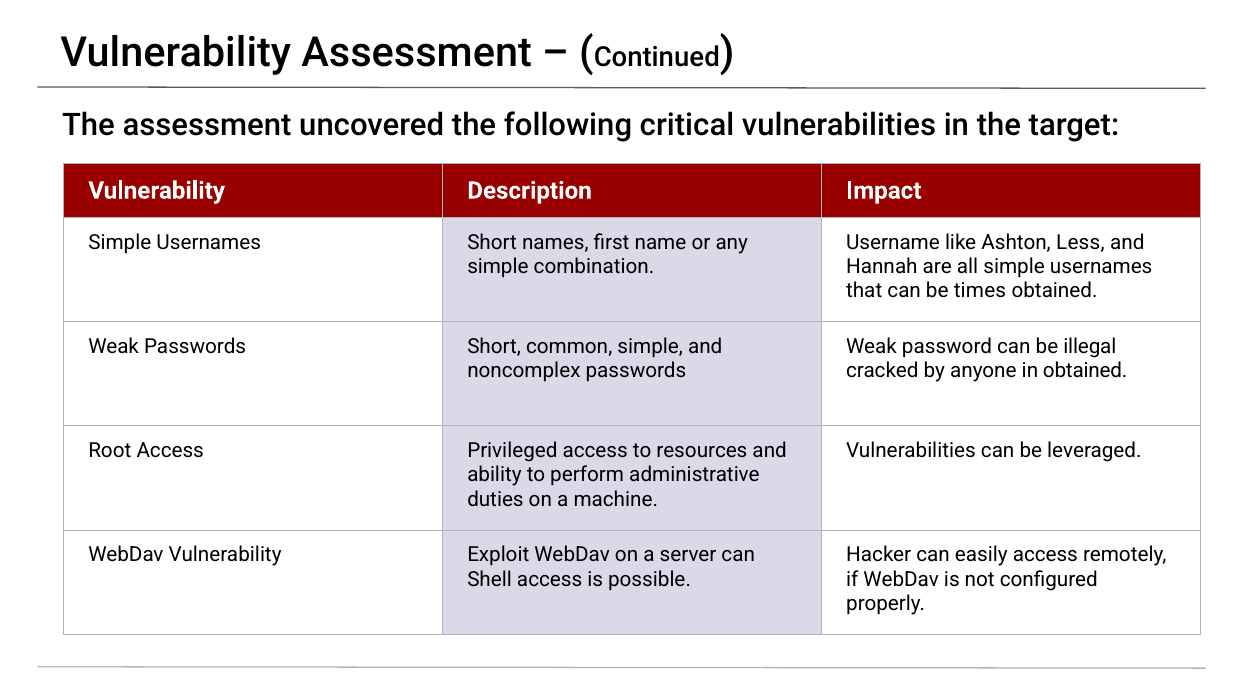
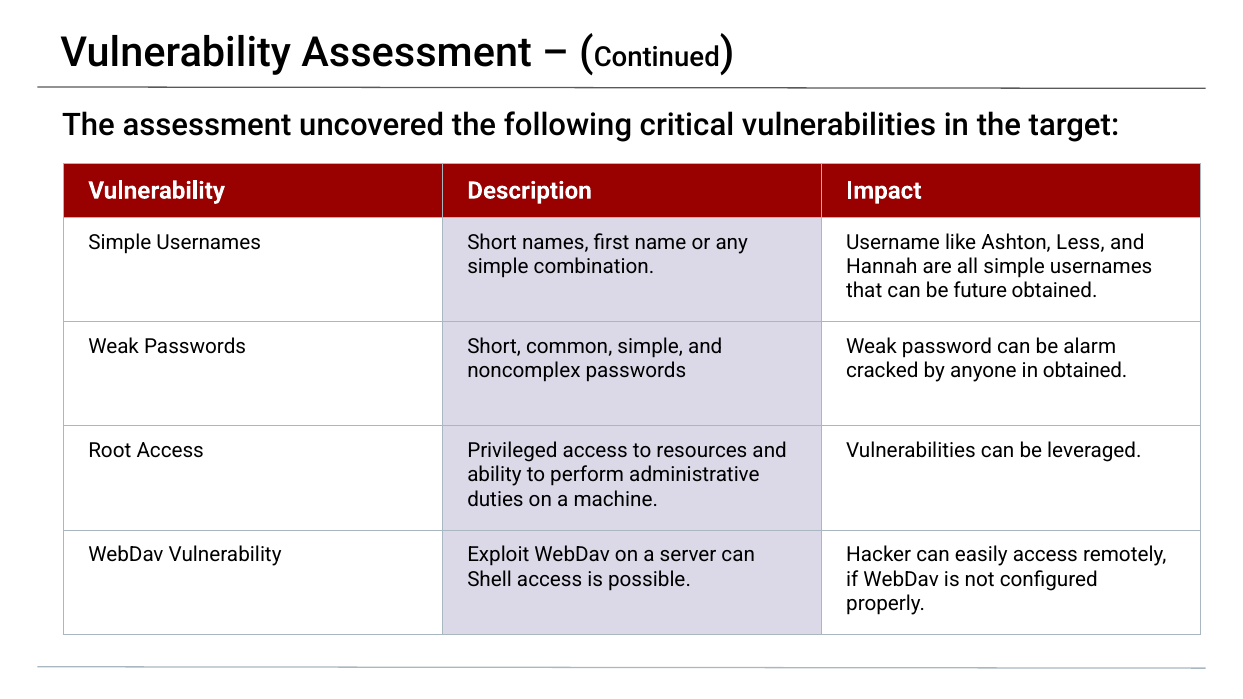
times: times -> future
illegal: illegal -> alarm
